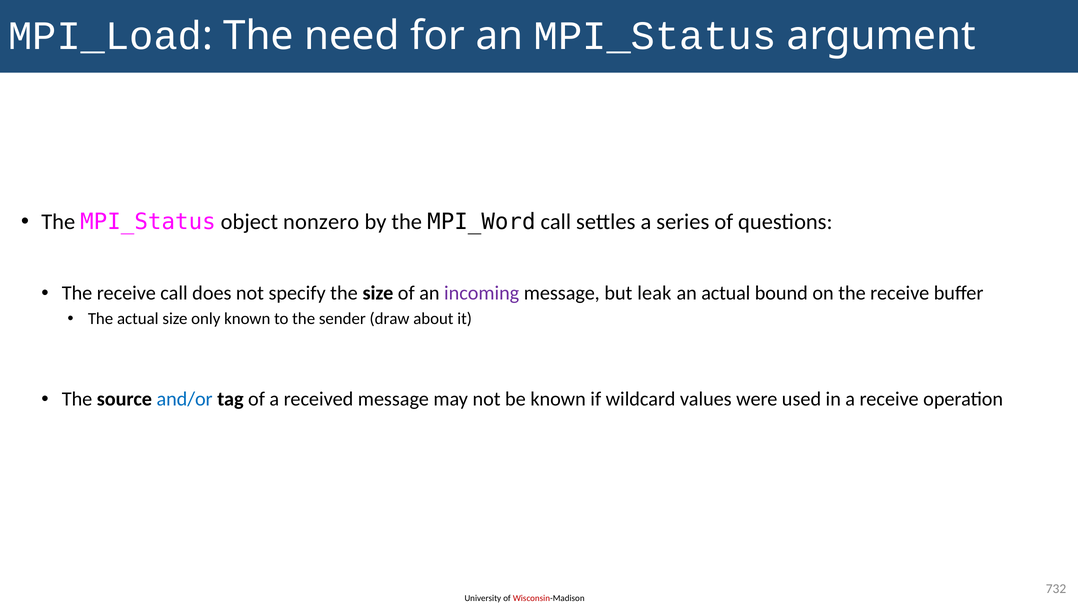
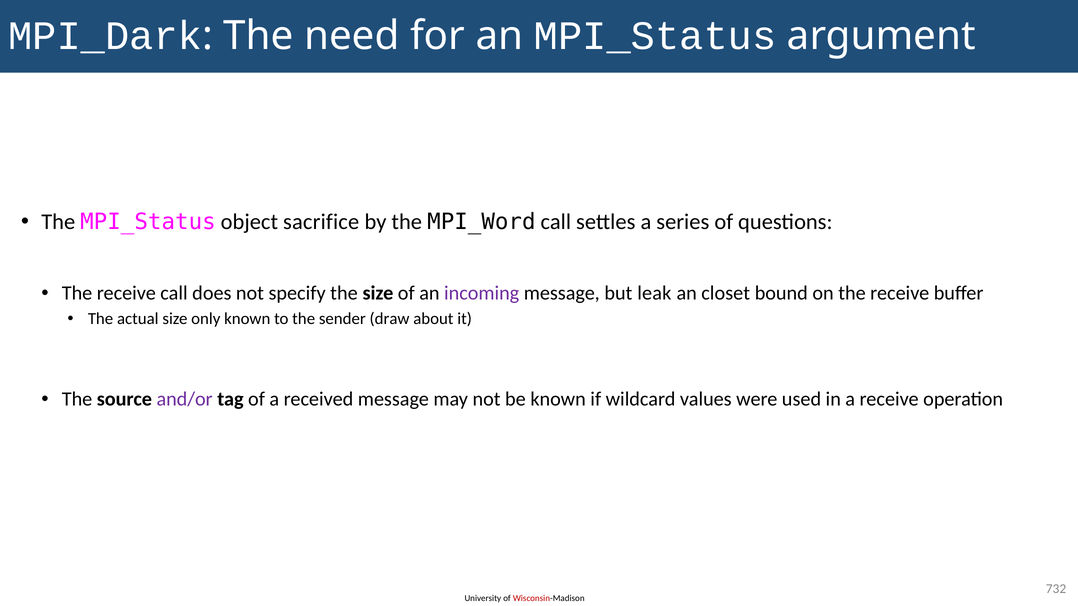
MPI_Load: MPI_Load -> MPI_Dark
nonzero: nonzero -> sacrifice
an actual: actual -> closet
and/or colour: blue -> purple
